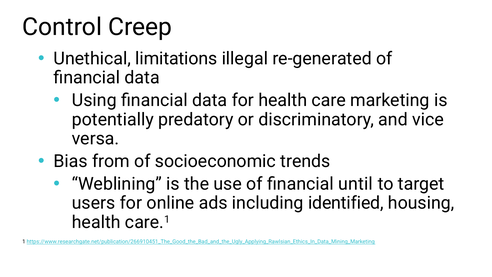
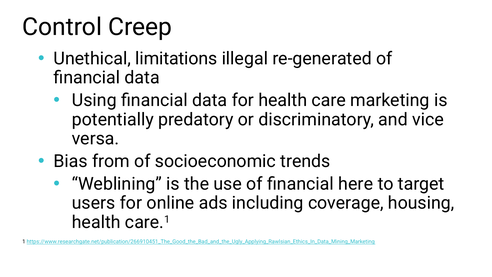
until: until -> here
identified: identified -> coverage
